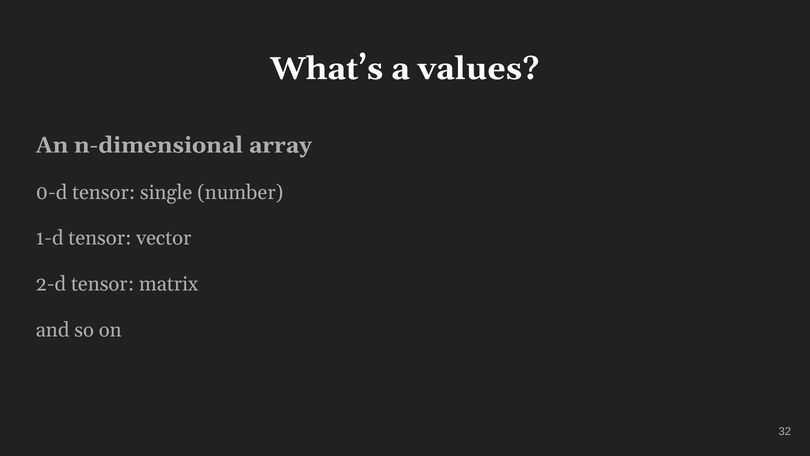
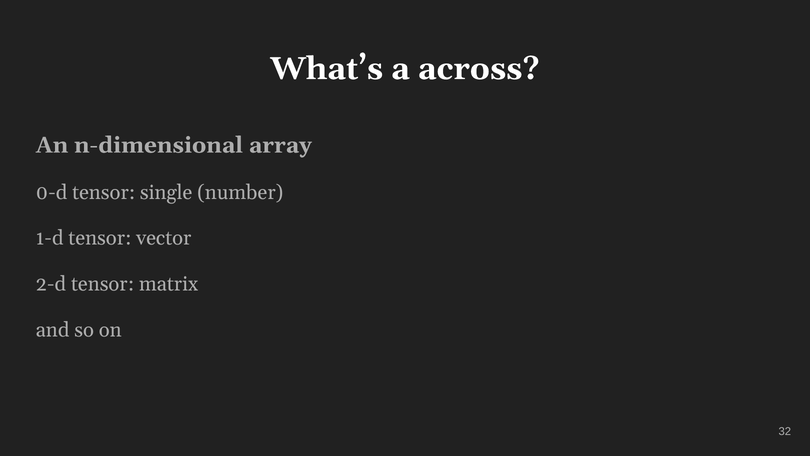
values: values -> across
